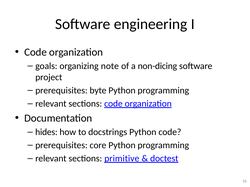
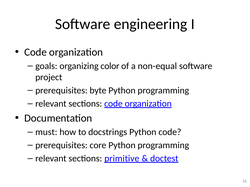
note: note -> color
non-dicing: non-dicing -> non-equal
hides: hides -> must
